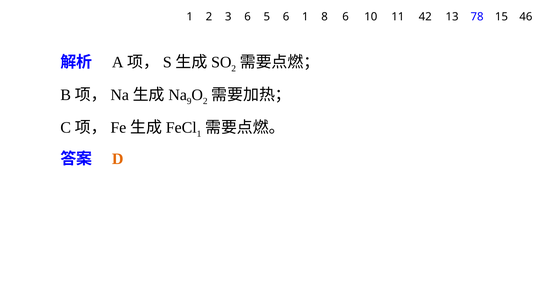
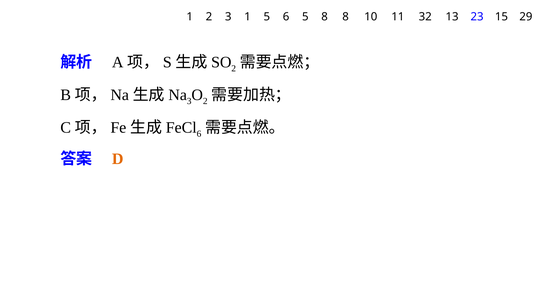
3 6: 6 -> 1
6 1: 1 -> 5
8 6: 6 -> 8
42: 42 -> 32
78: 78 -> 23
46: 46 -> 29
9 at (189, 101): 9 -> 3
1 at (199, 134): 1 -> 6
